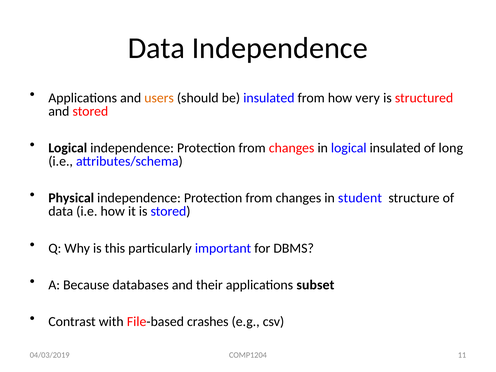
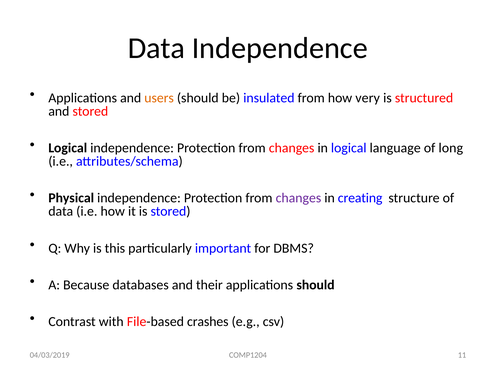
logical insulated: insulated -> language
changes at (298, 198) colour: black -> purple
student: student -> creating
applications subset: subset -> should
